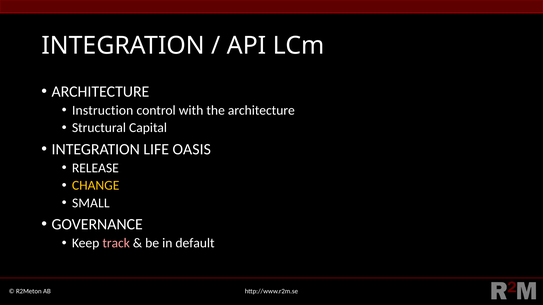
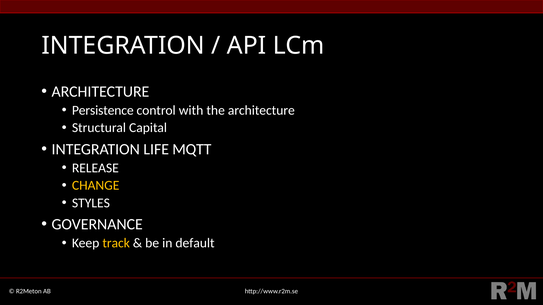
Instruction: Instruction -> Persistence
OASIS: OASIS -> MQTT
SMALL: SMALL -> STYLES
track colour: pink -> yellow
